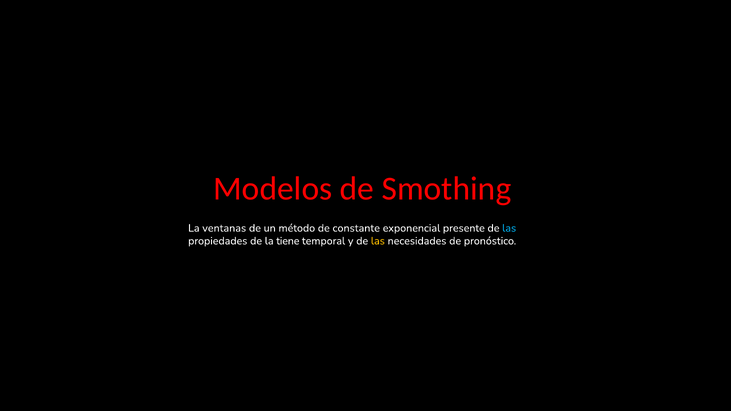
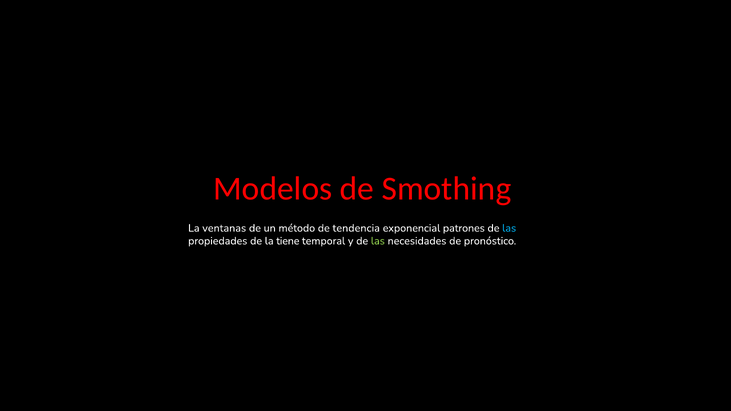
constante: constante -> tendencia
presente: presente -> patrones
las at (378, 241) colour: yellow -> light green
